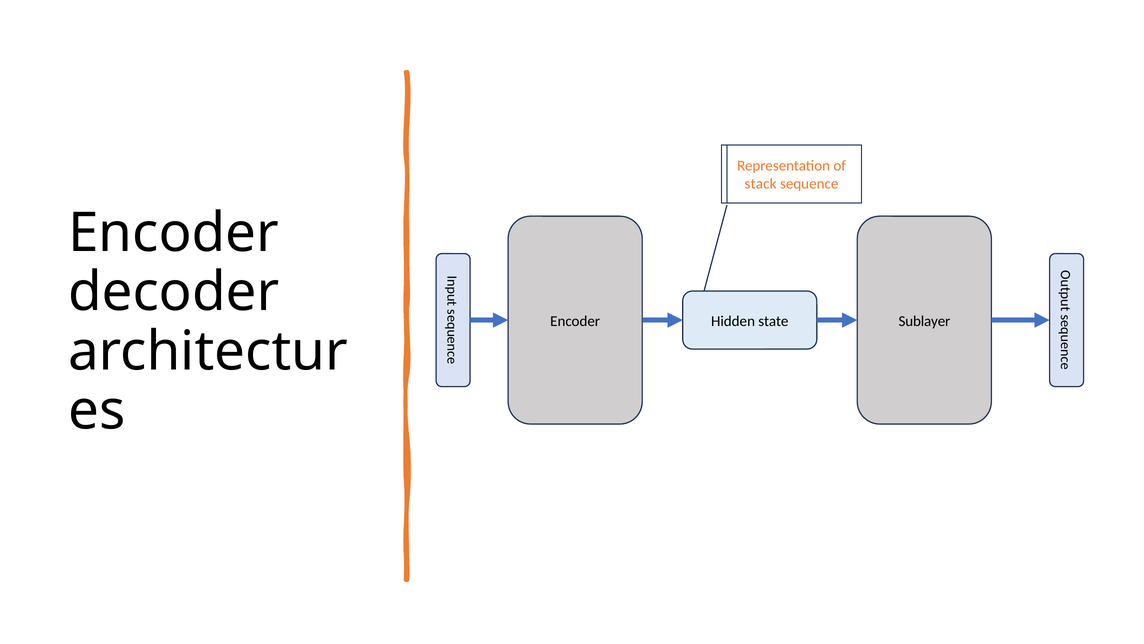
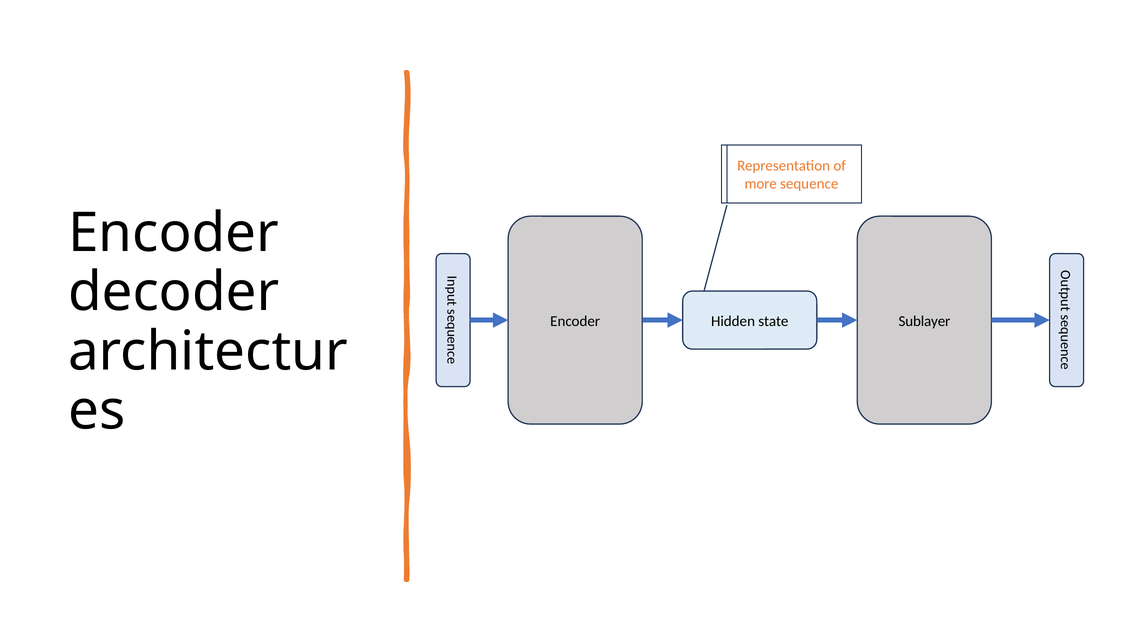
stack: stack -> more
